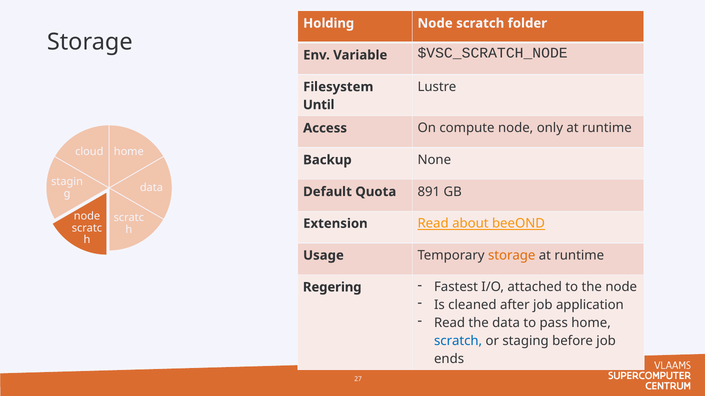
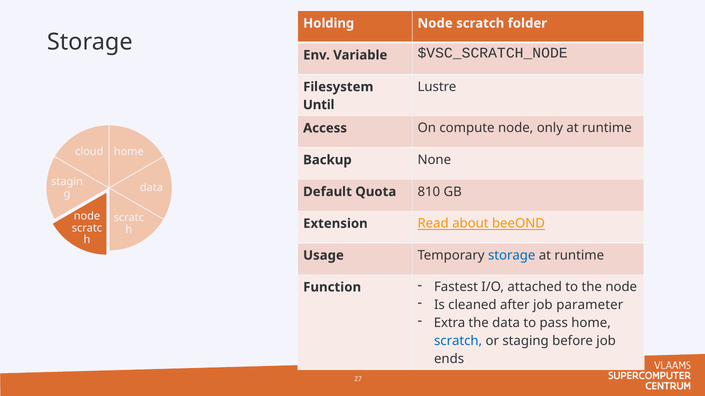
891: 891 -> 810
storage at (512, 256) colour: orange -> blue
Regering: Regering -> Function
application: application -> parameter
Read at (450, 324): Read -> Extra
